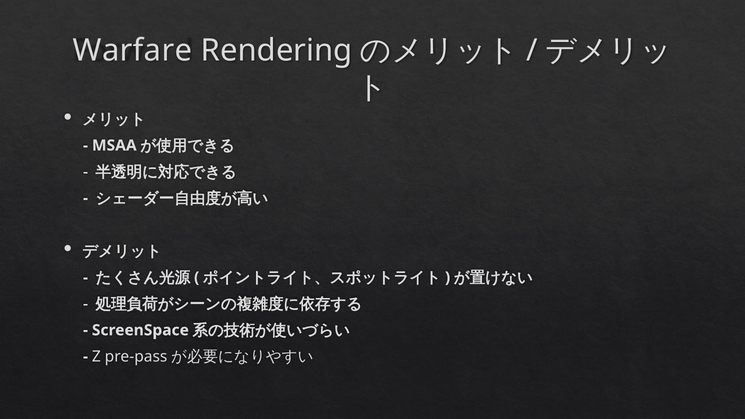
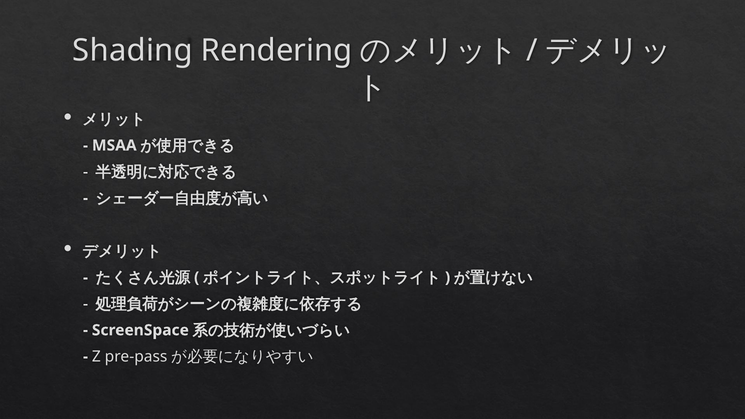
Warfare: Warfare -> Shading
